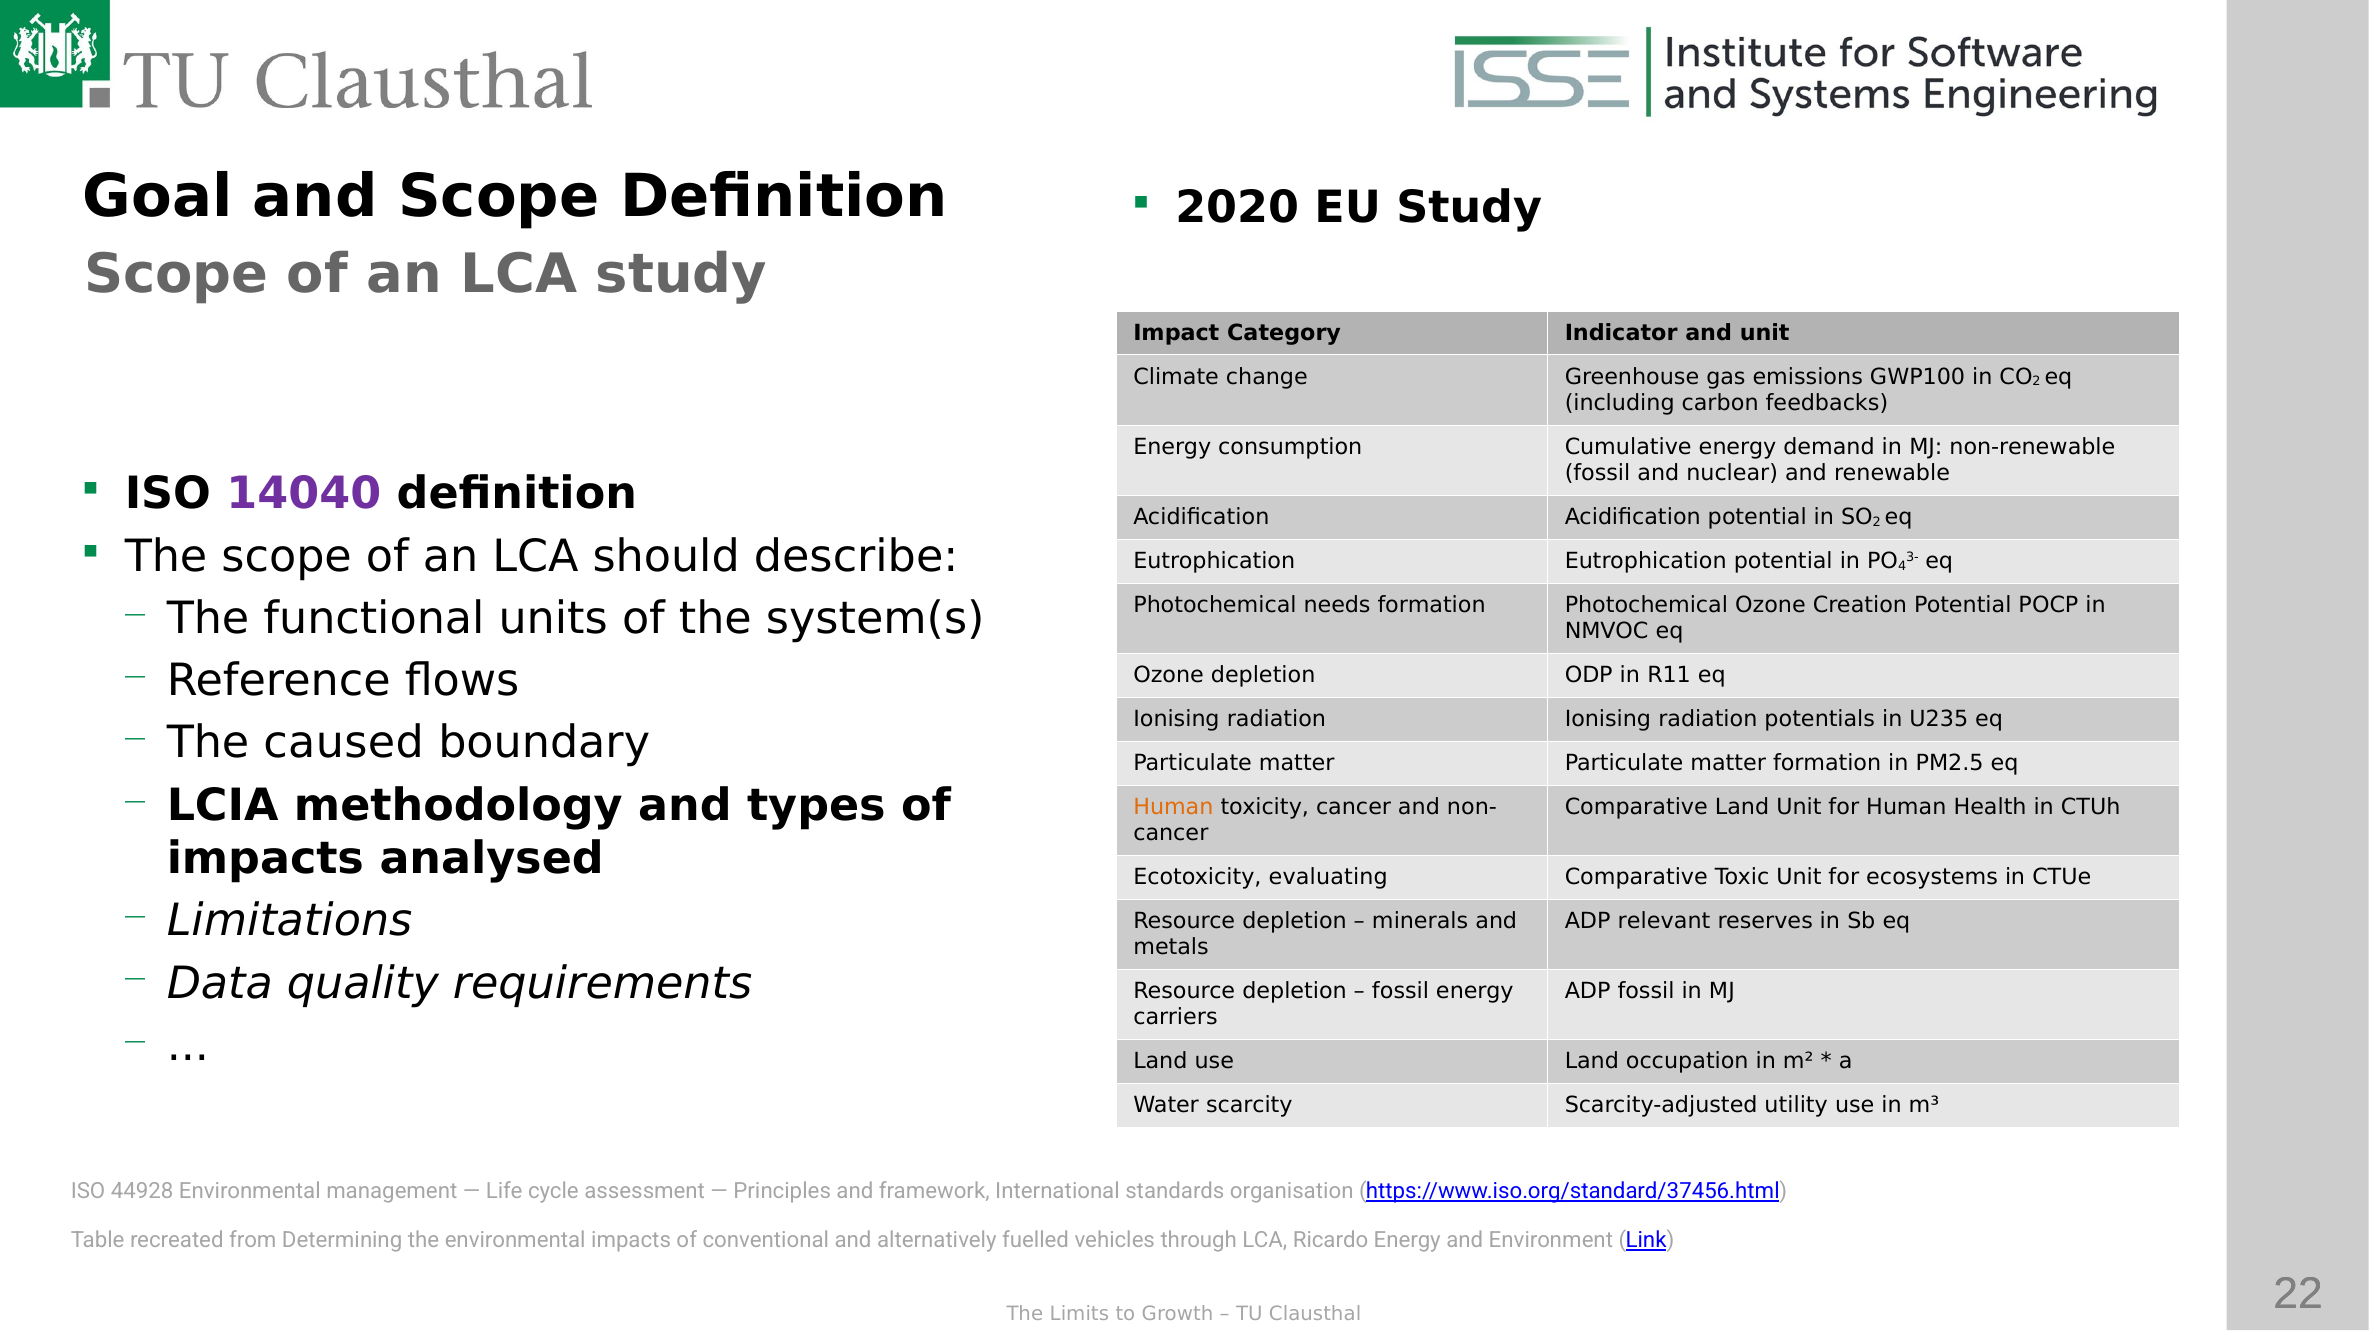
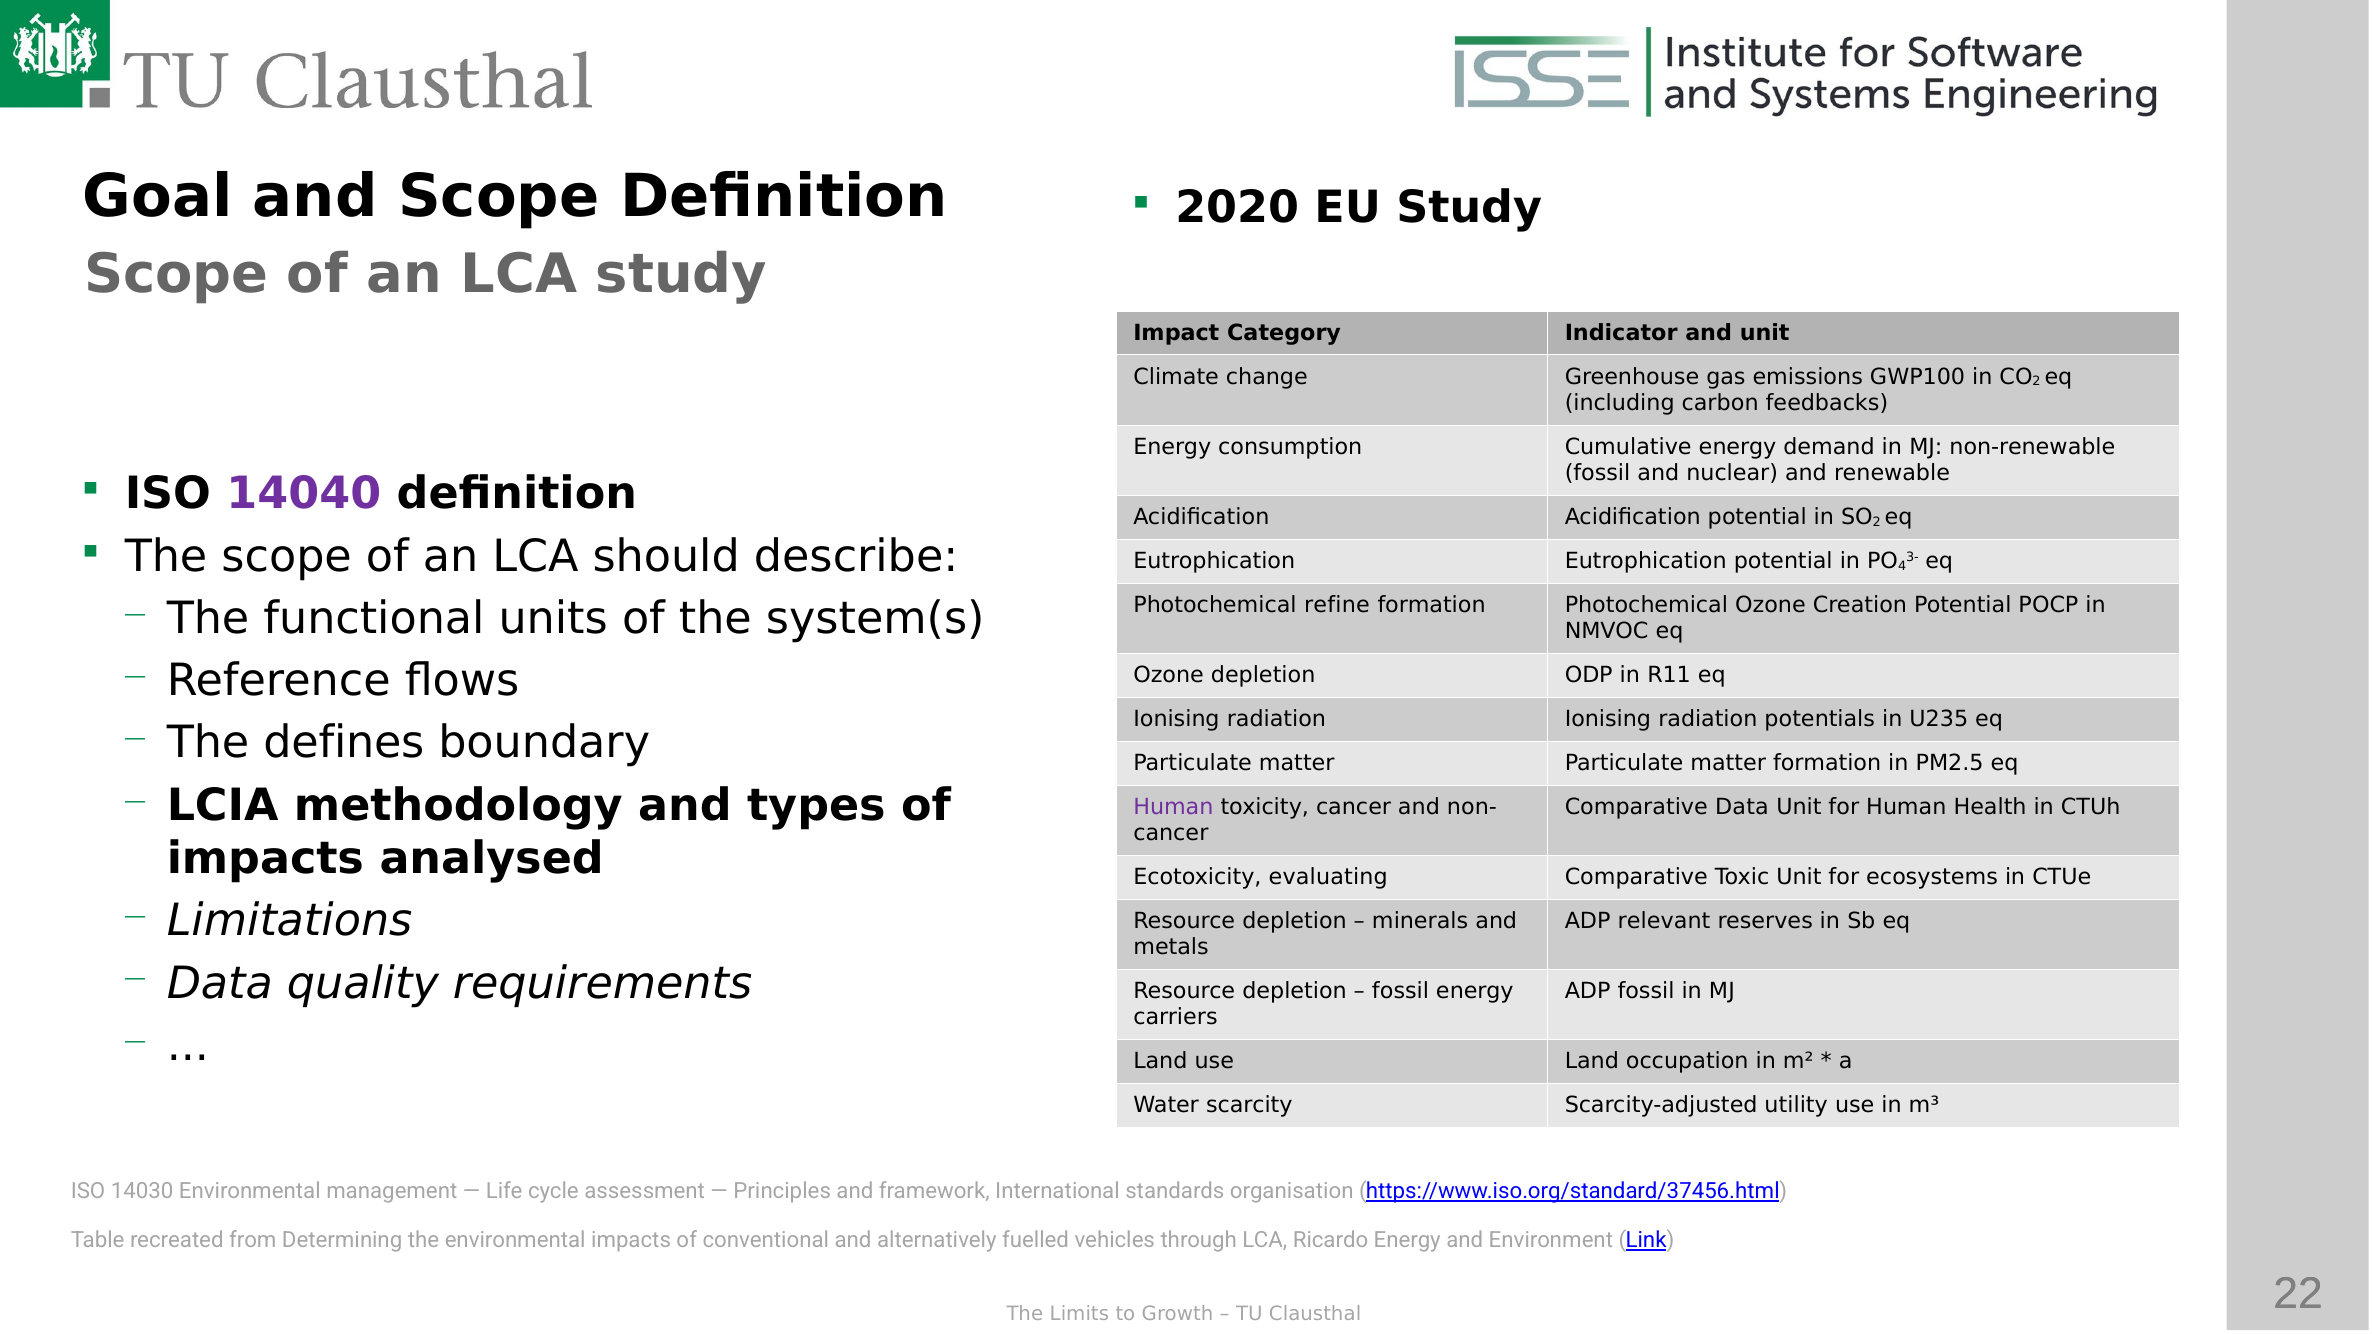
needs: needs -> refine
caused: caused -> defines
Human at (1173, 807) colour: orange -> purple
Comparative Land: Land -> Data
44928: 44928 -> 14030
